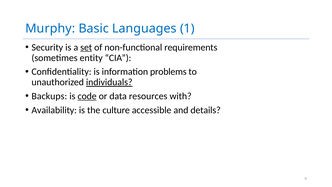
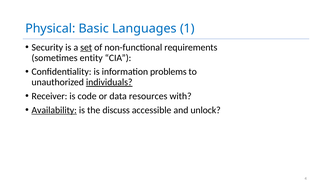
Murphy: Murphy -> Physical
Backups: Backups -> Receiver
code underline: present -> none
Availability underline: none -> present
culture: culture -> discuss
details: details -> unlock
